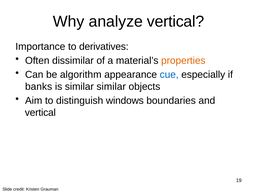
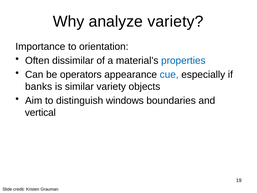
analyze vertical: vertical -> variety
derivatives: derivatives -> orientation
properties colour: orange -> blue
algorithm: algorithm -> operators
similar similar: similar -> variety
